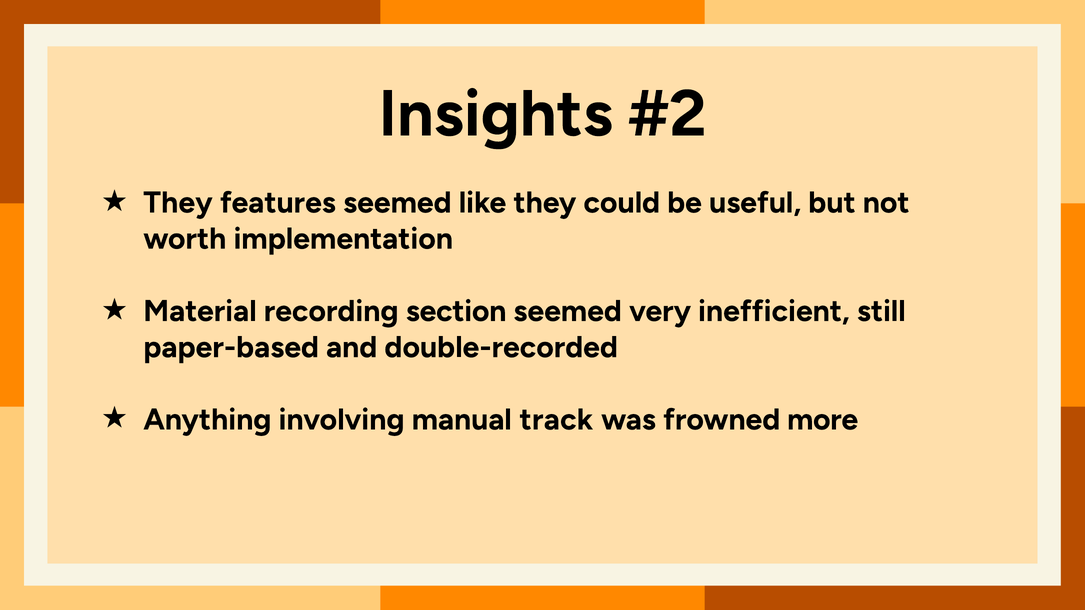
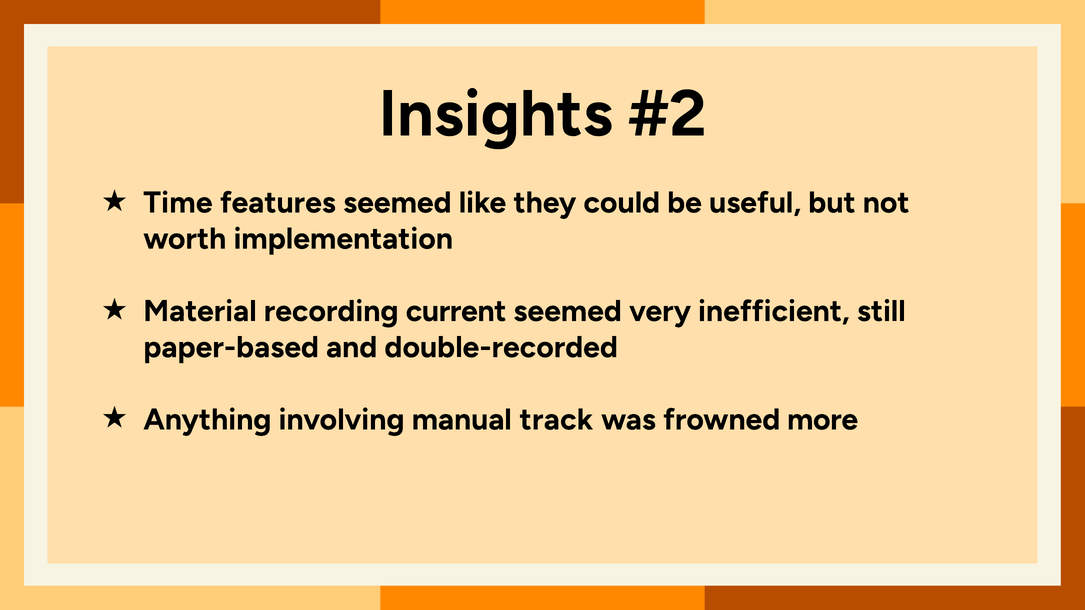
They at (178, 203): They -> Time
section: section -> current
